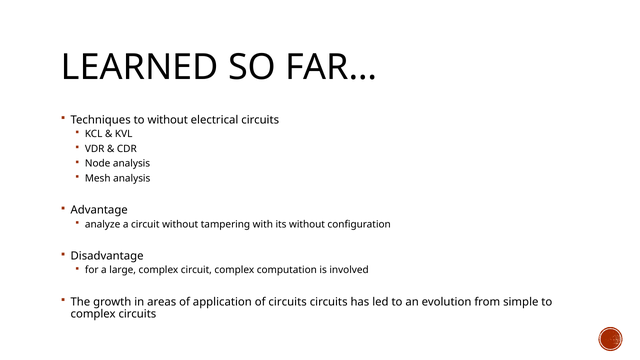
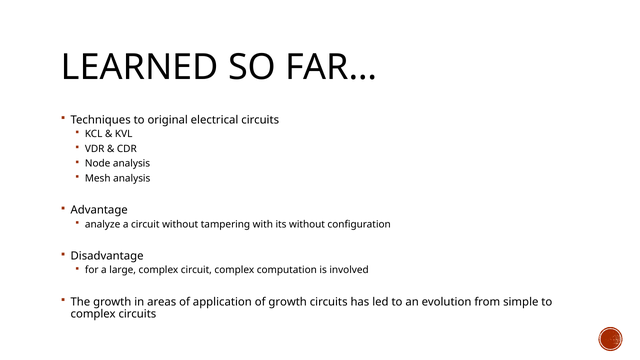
to without: without -> original
of circuits: circuits -> growth
